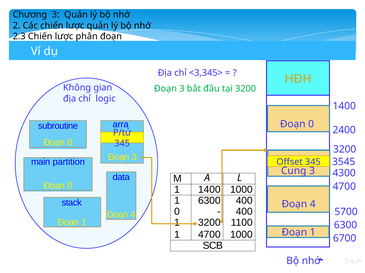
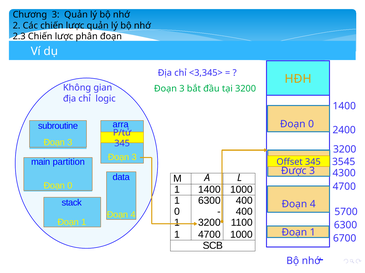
8 at (70, 143): 8 -> 3
Cung: Cung -> Được
